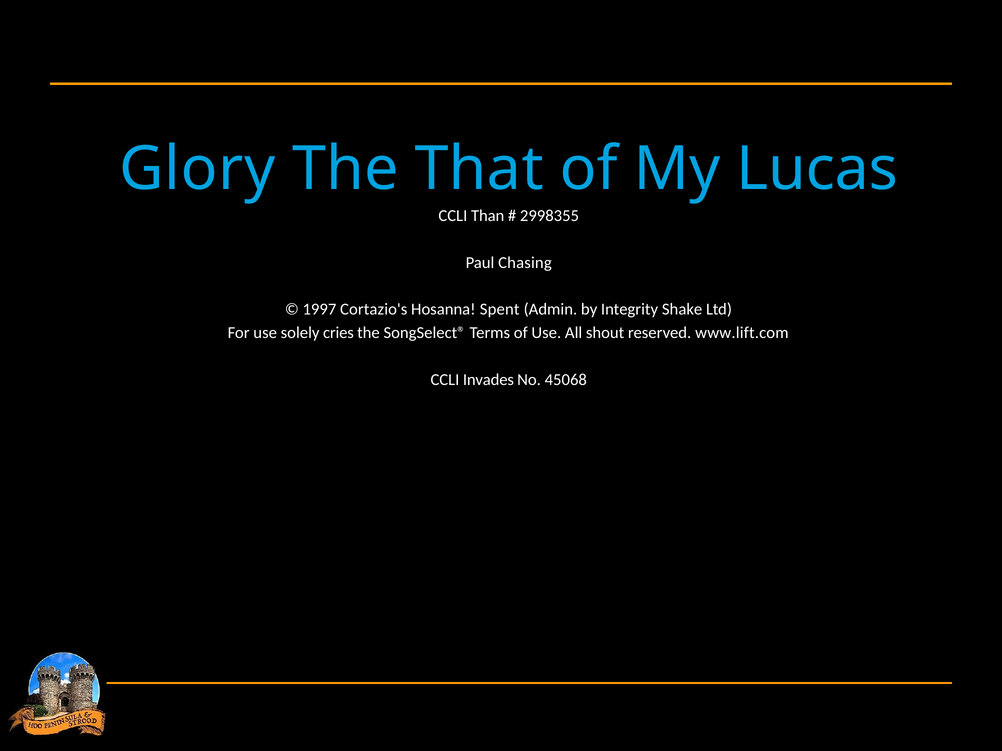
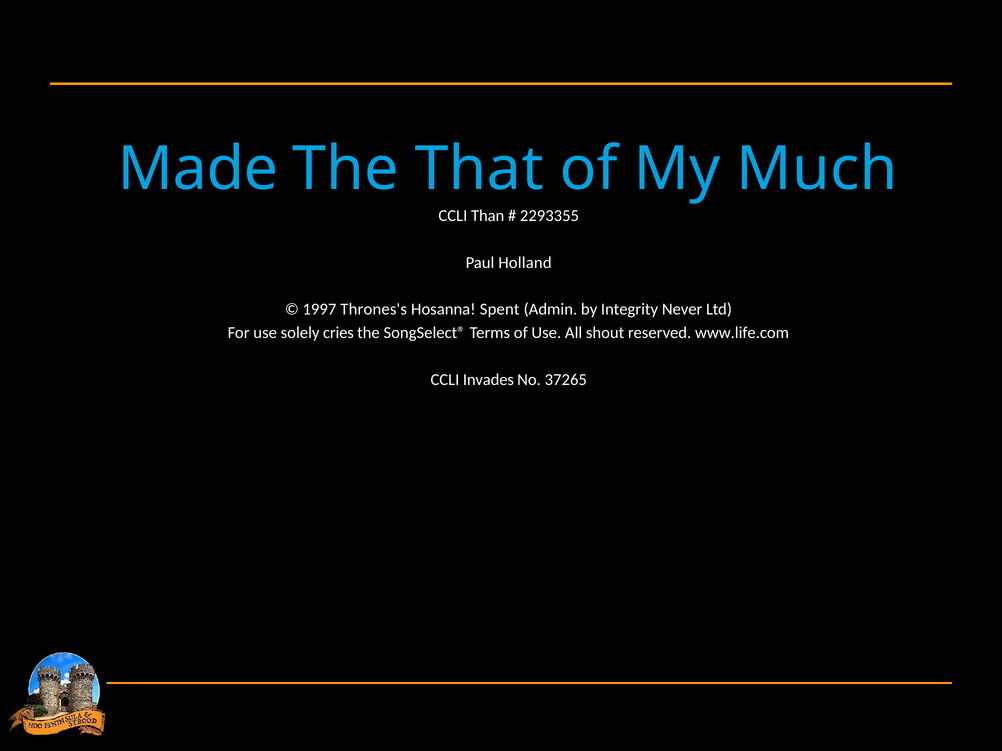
Glory: Glory -> Made
Lucas: Lucas -> Much
2998355: 2998355 -> 2293355
Chasing: Chasing -> Holland
Cortazio's: Cortazio's -> Thrones's
Shake: Shake -> Never
www.lift.com: www.lift.com -> www.life.com
45068: 45068 -> 37265
